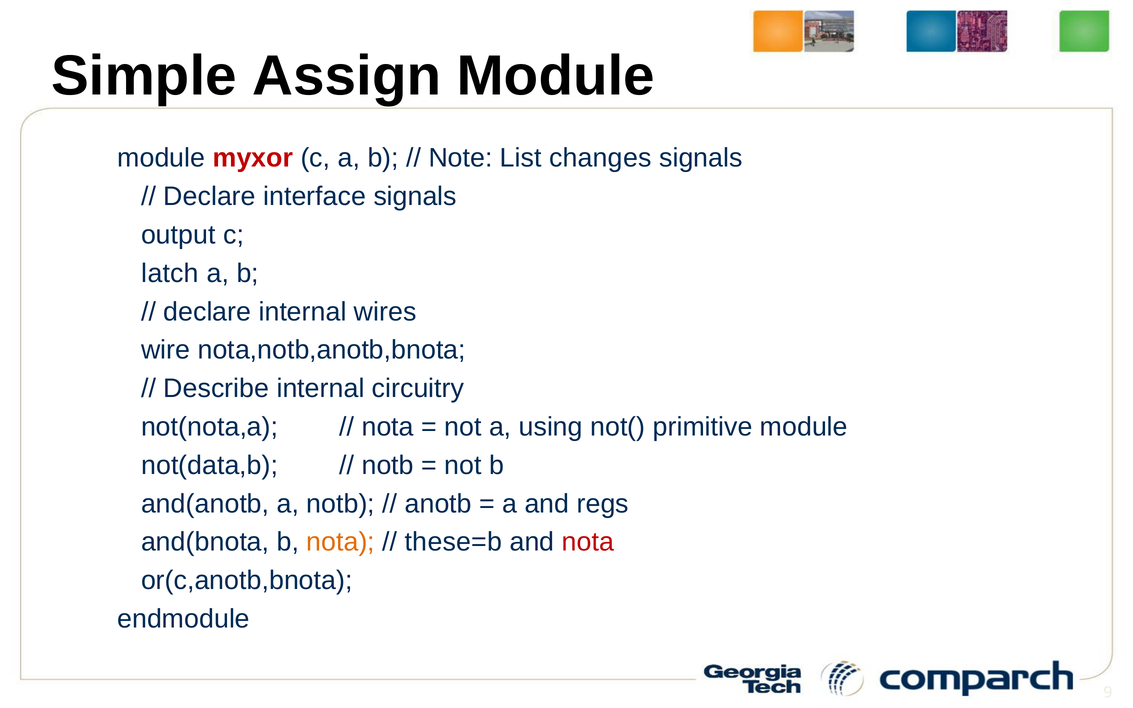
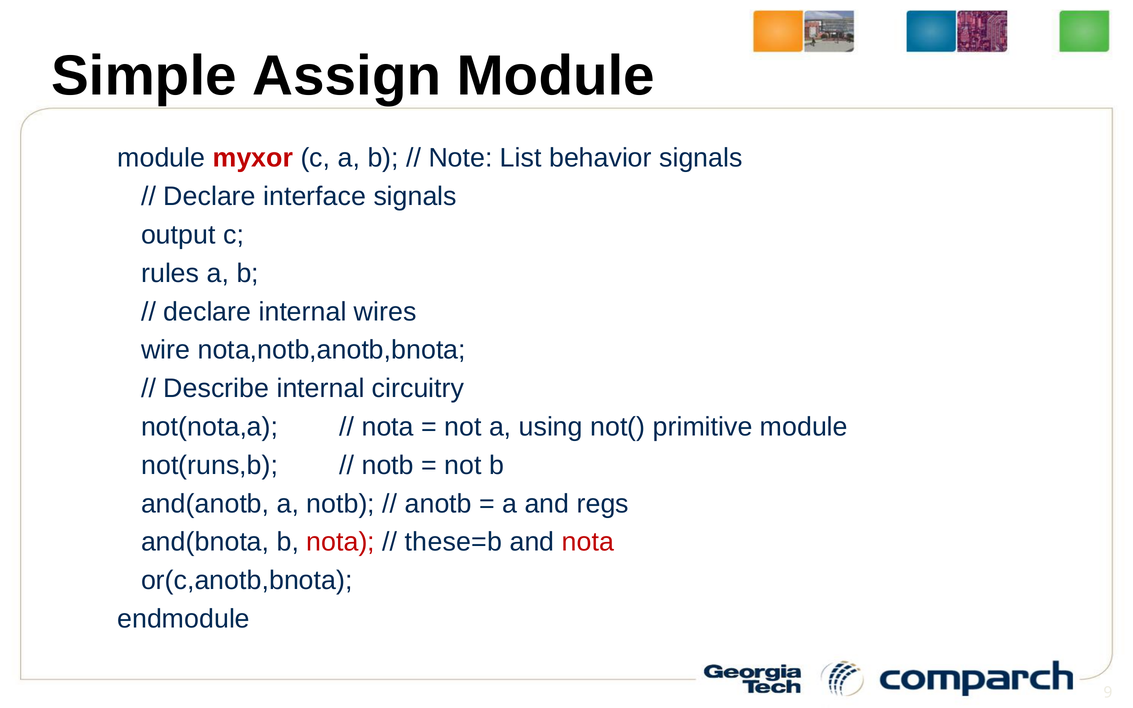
changes: changes -> behavior
latch: latch -> rules
not(data,b: not(data,b -> not(runs,b
nota at (341, 542) colour: orange -> red
